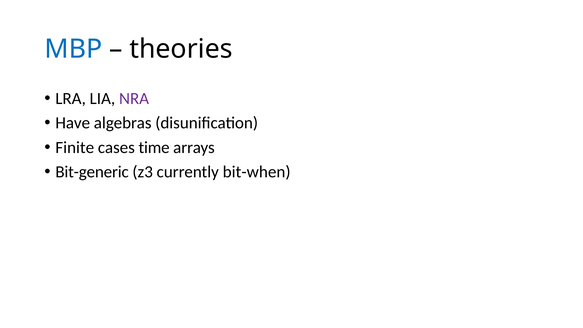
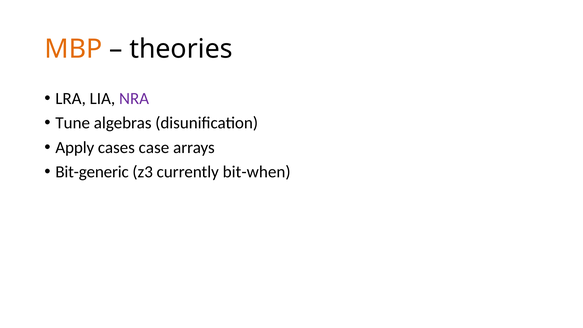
MBP colour: blue -> orange
Have: Have -> Tune
Finite: Finite -> Apply
time: time -> case
